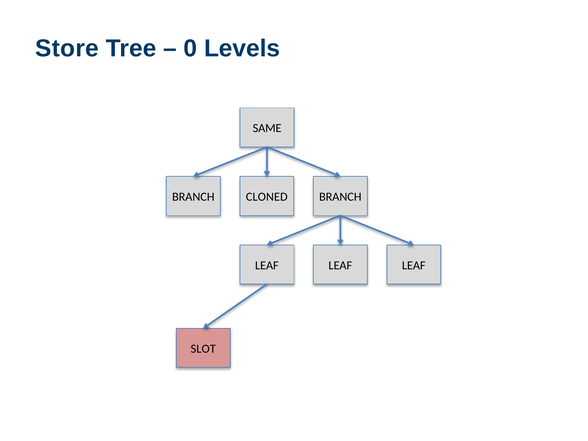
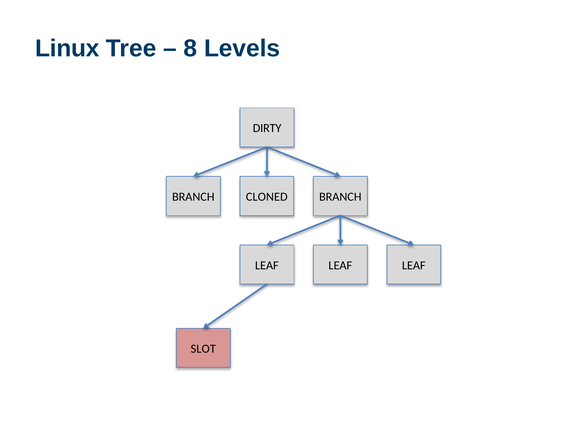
Store: Store -> Linux
0: 0 -> 8
SAME: SAME -> DIRTY
